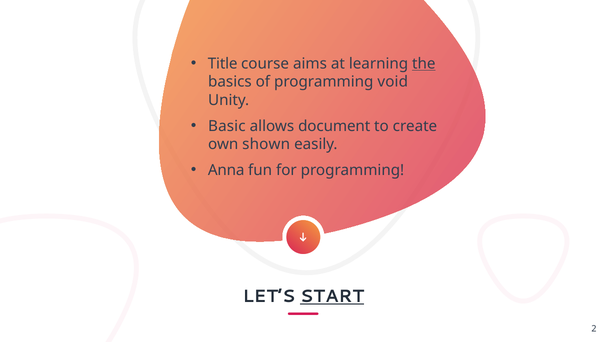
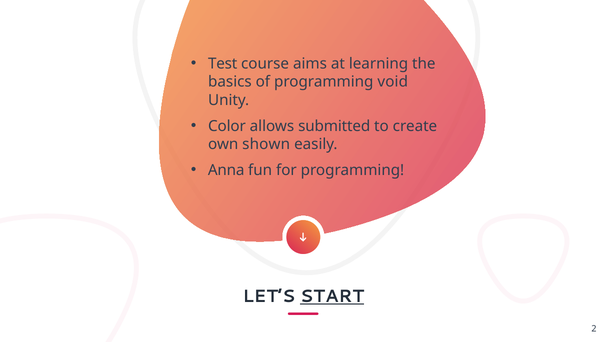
Title: Title -> Test
the underline: present -> none
Basic: Basic -> Color
document: document -> submitted
